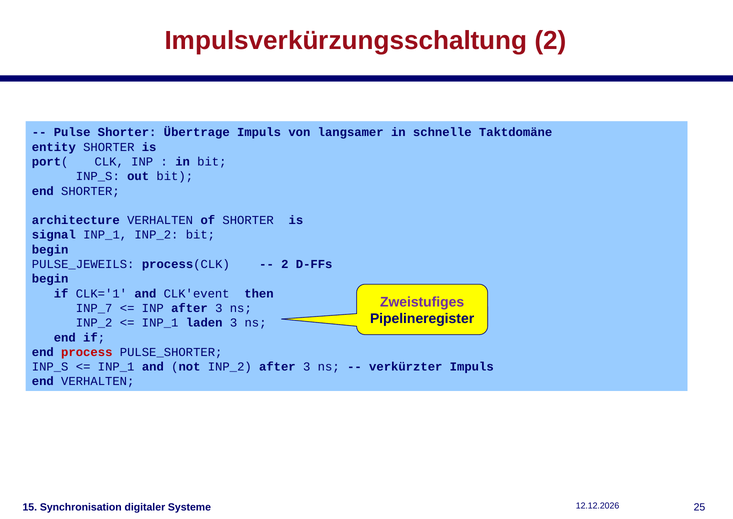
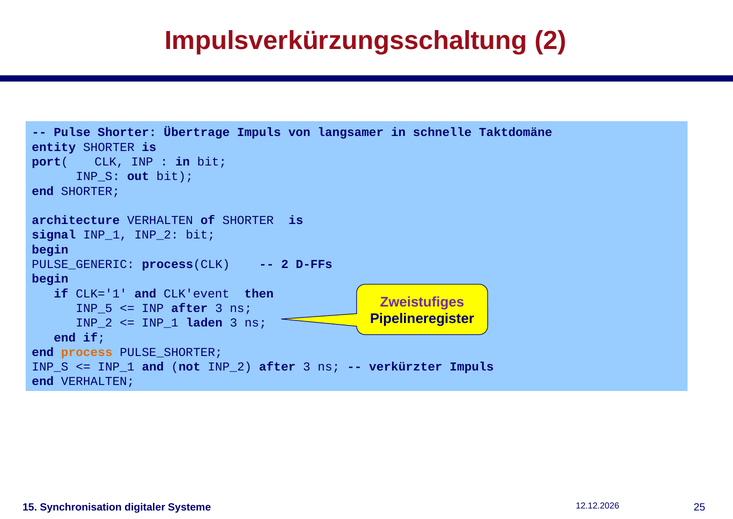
PULSE_JEWEILS: PULSE_JEWEILS -> PULSE_GENERIC
INP_7: INP_7 -> INP_5
process colour: red -> orange
